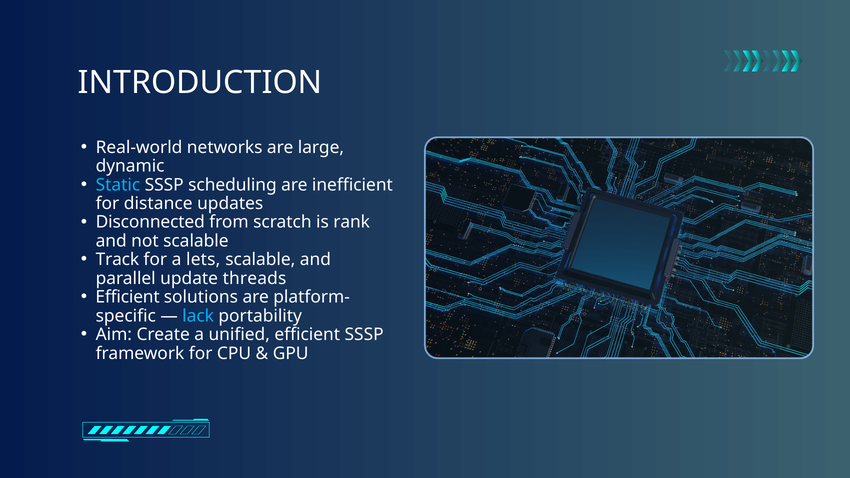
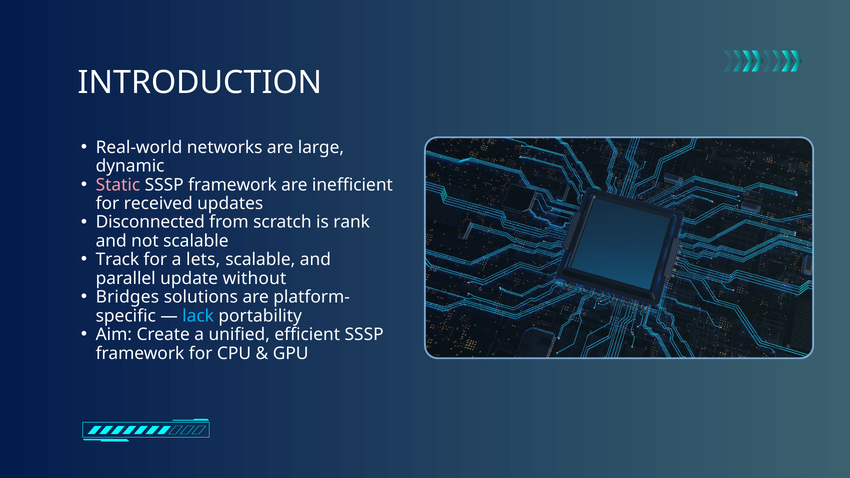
Static colour: light blue -> pink
scheduling at (232, 185): scheduling -> framework
distance: distance -> received
threads: threads -> without
Efficient at (128, 297): Efficient -> Bridges
